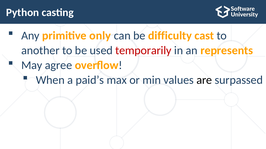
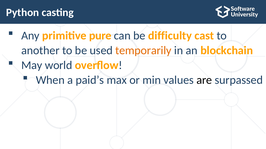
only: only -> pure
temporarily colour: red -> orange
represents: represents -> blockchain
agree: agree -> world
